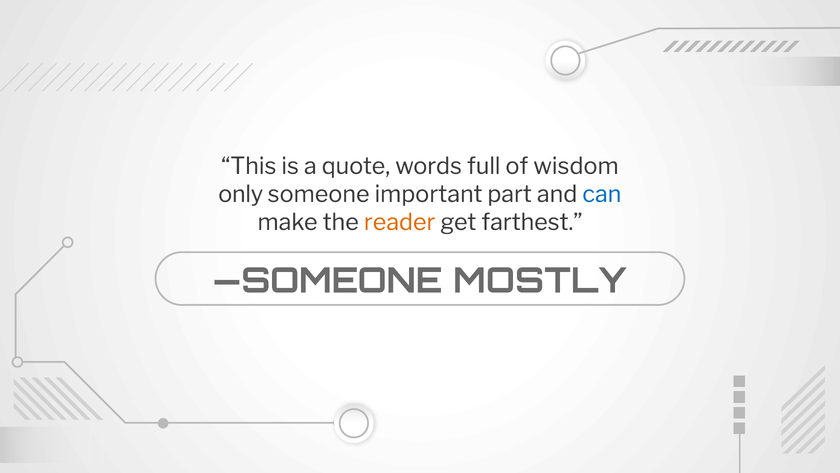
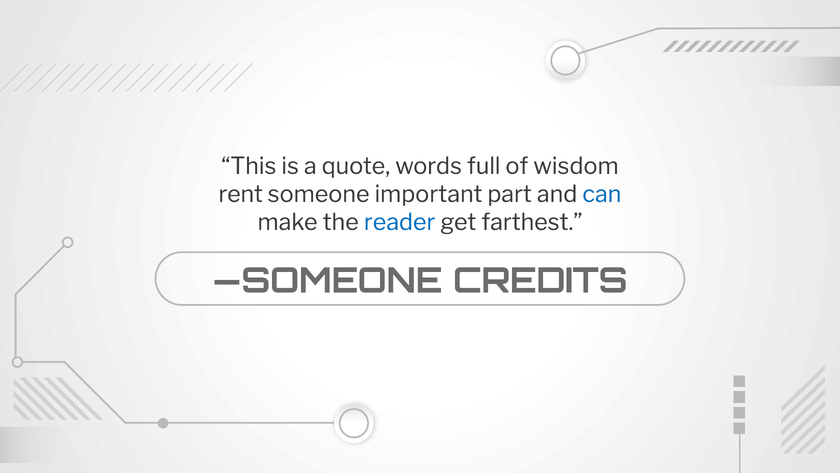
only: only -> rent
reader colour: orange -> blue
MOSTLY: MOSTLY -> CREDITS
